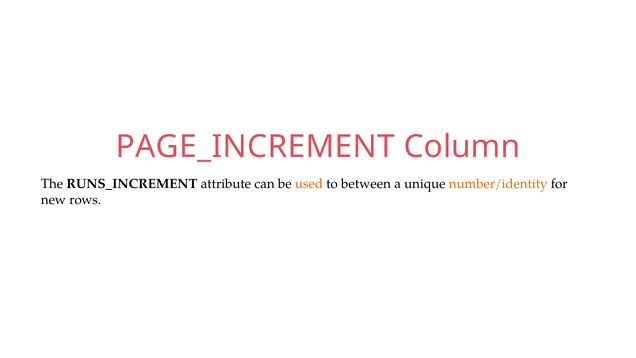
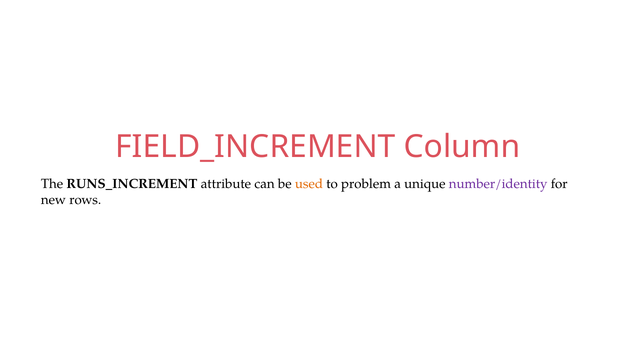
PAGE_INCREMENT: PAGE_INCREMENT -> FIELD_INCREMENT
between: between -> problem
number/identity colour: orange -> purple
